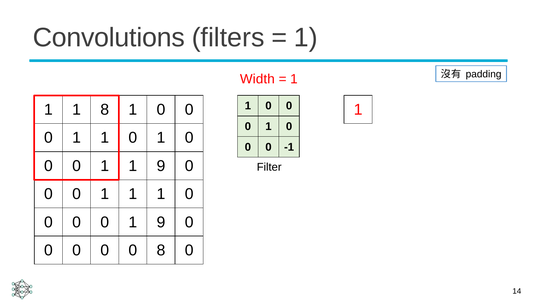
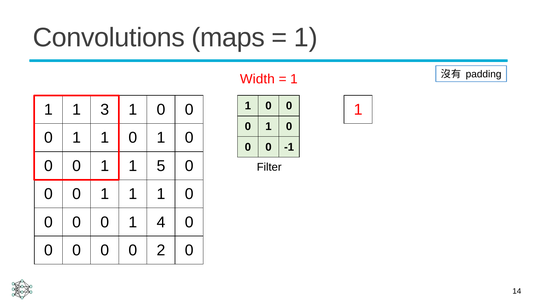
filters: filters -> maps
1 8: 8 -> 3
1 1 9: 9 -> 5
0 1 9: 9 -> 4
0 8: 8 -> 2
